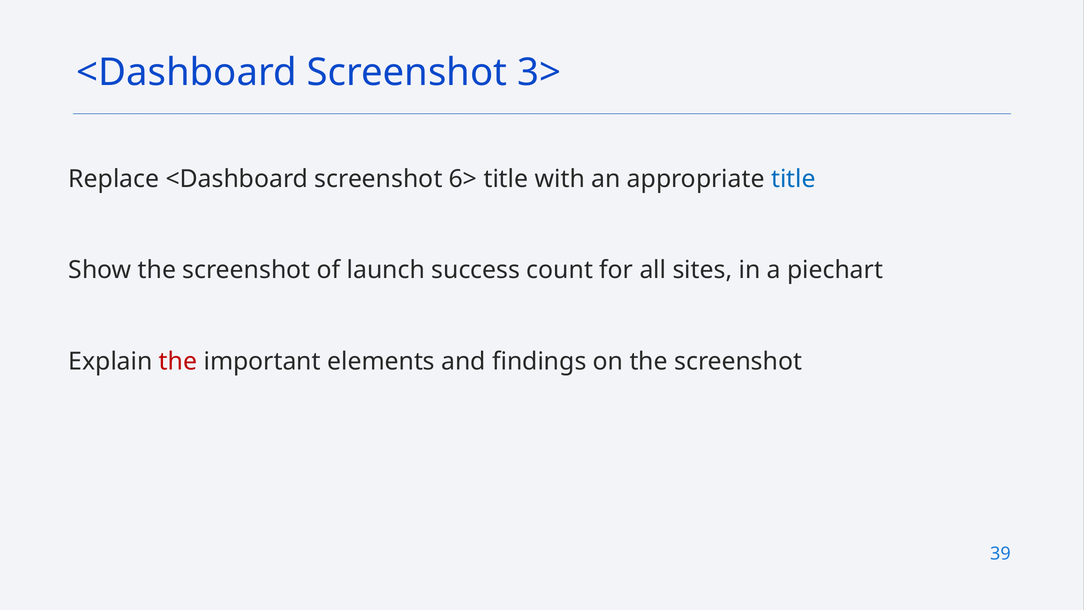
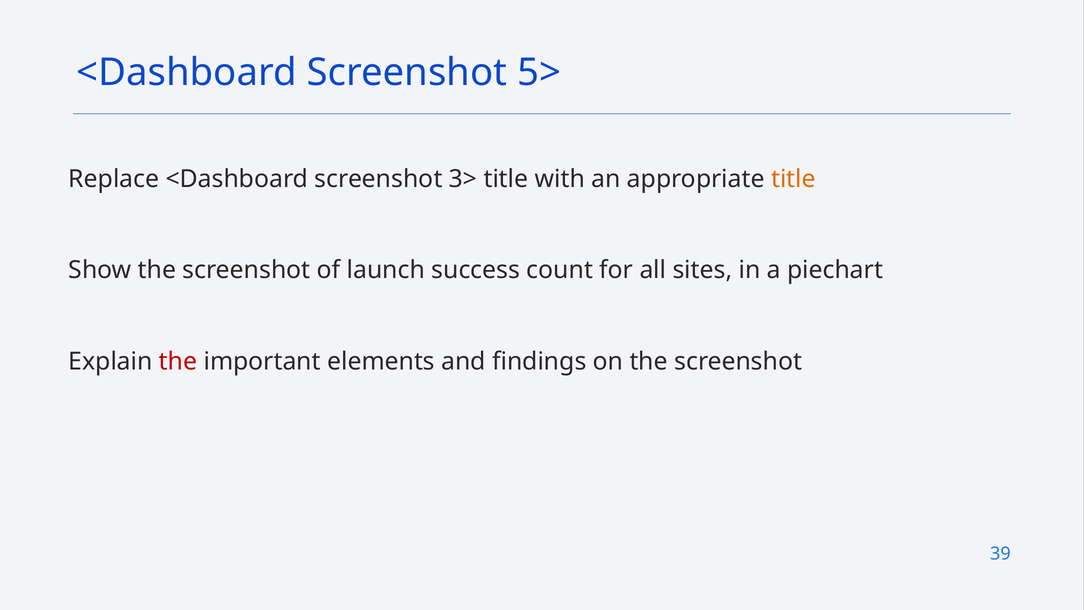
3>: 3> -> 5>
6>: 6> -> 3>
title at (793, 179) colour: blue -> orange
